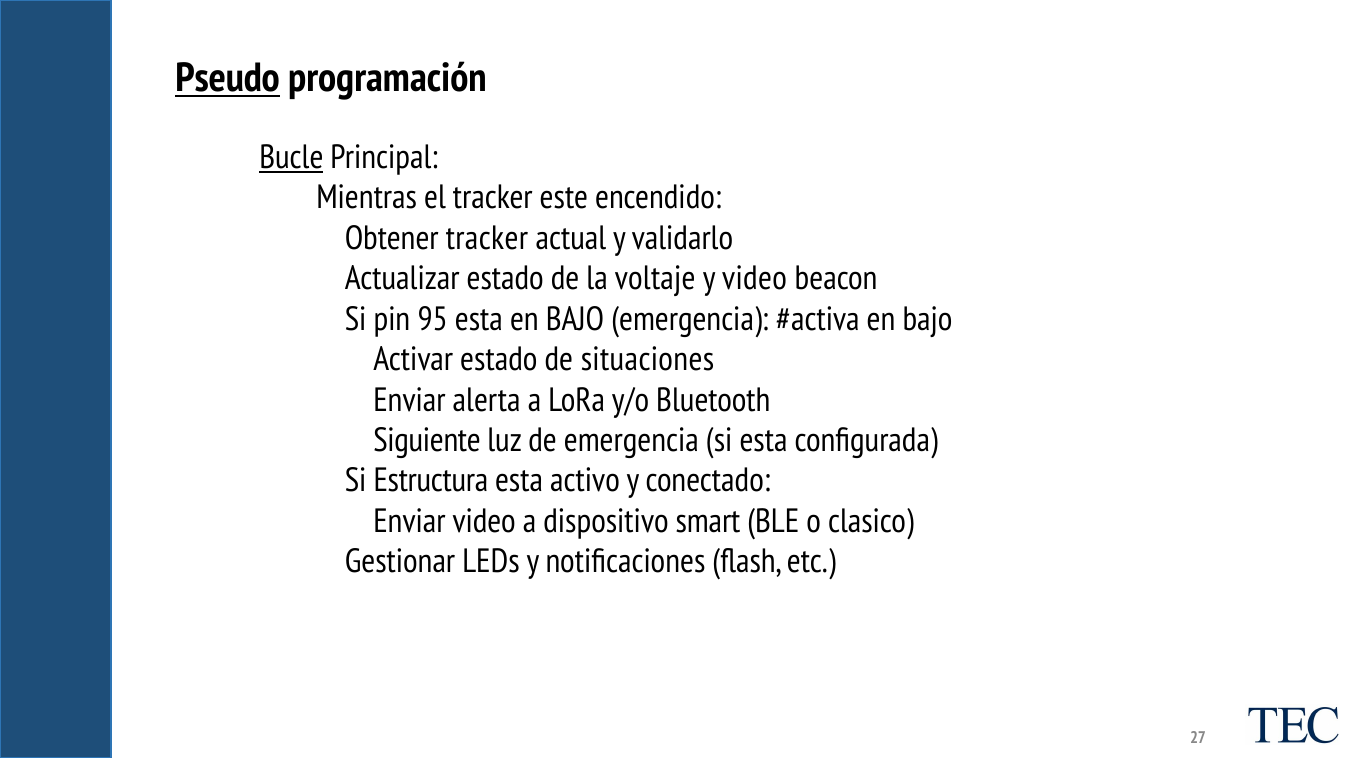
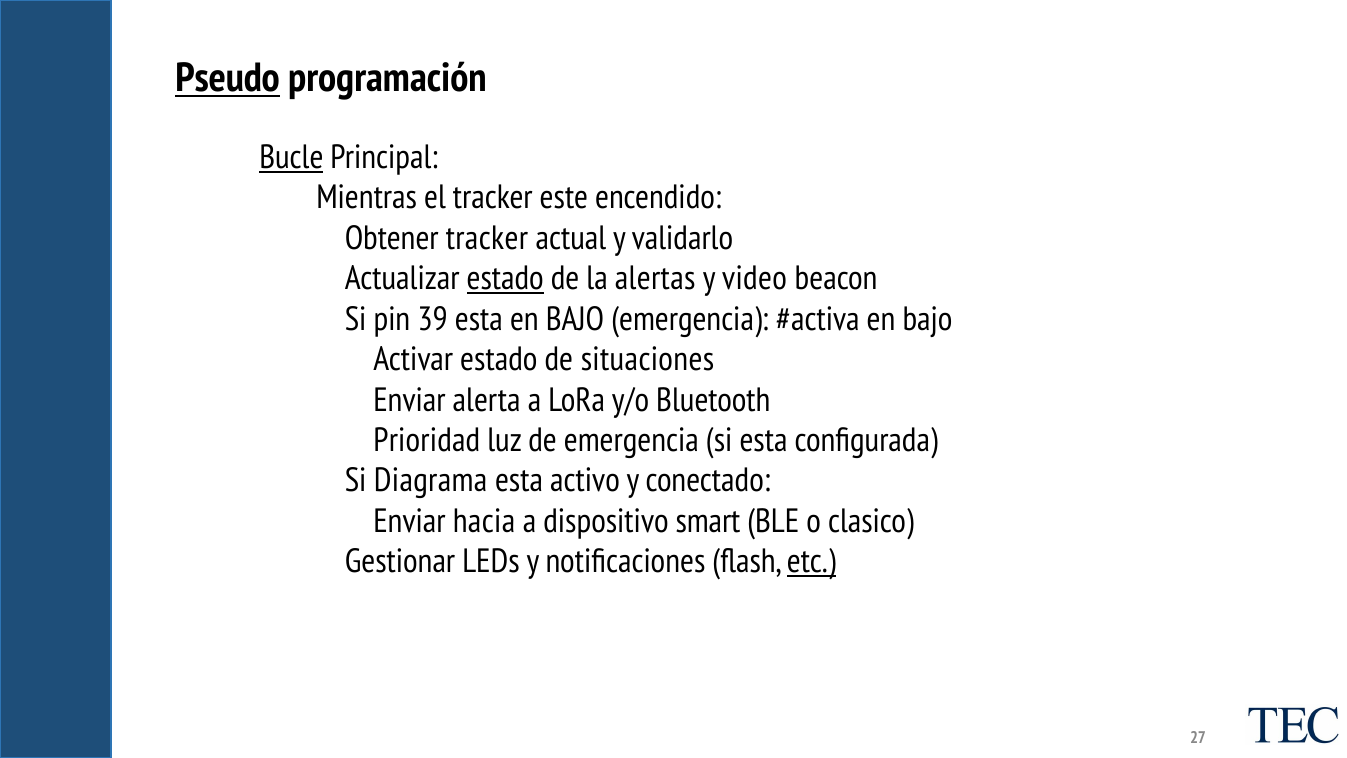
estado at (505, 279) underline: none -> present
voltaje: voltaje -> alertas
95: 95 -> 39
Siguiente: Siguiente -> Prioridad
Estructura: Estructura -> Diagrama
Enviar video: video -> hacia
etc underline: none -> present
